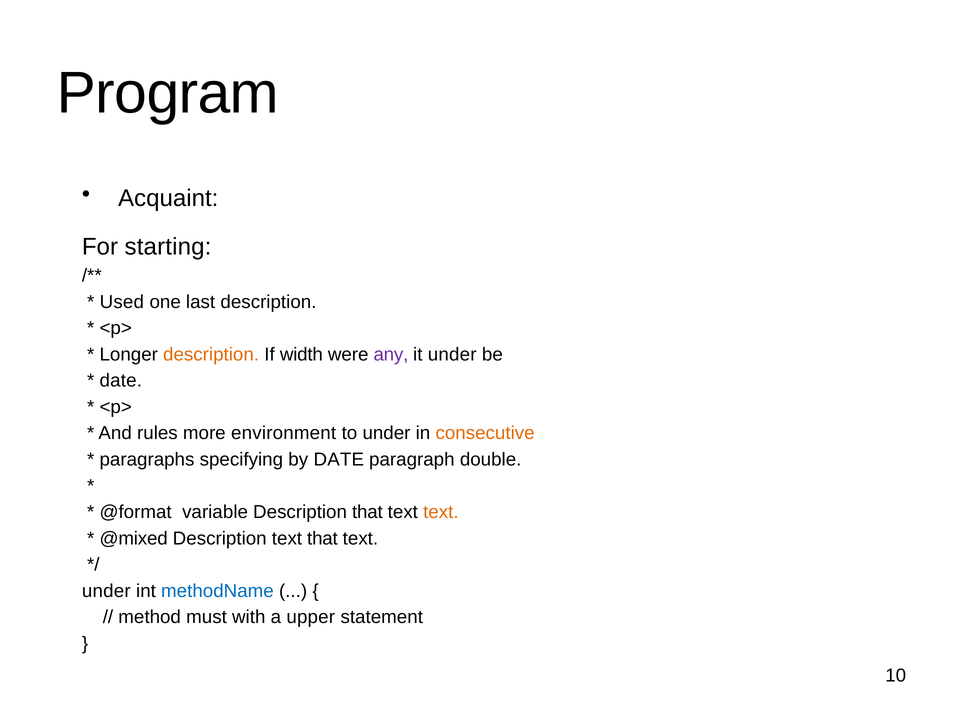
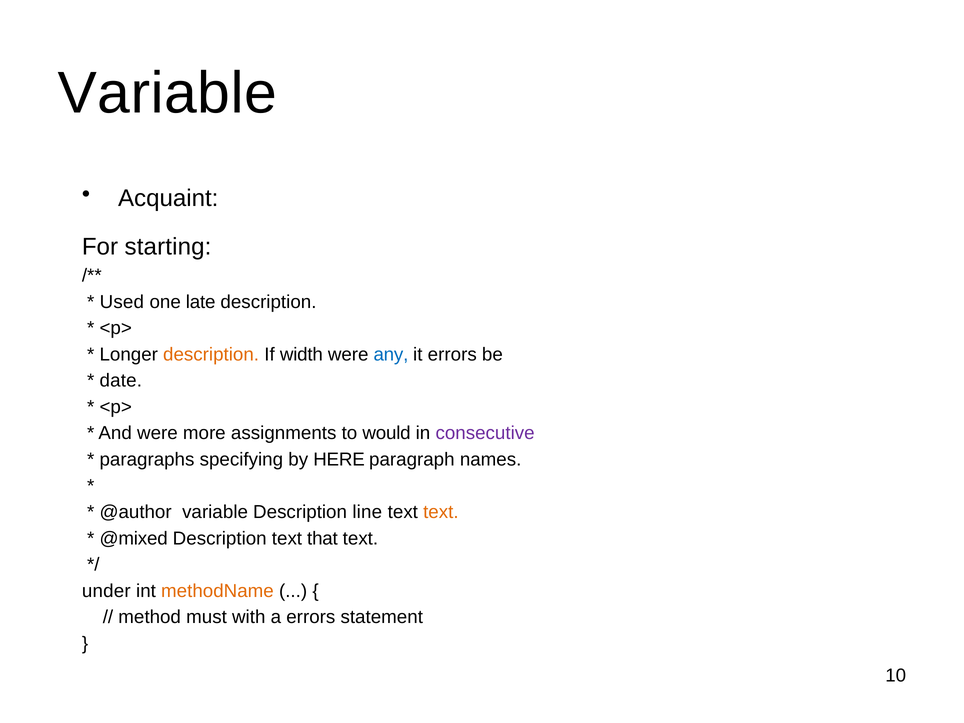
Program at (168, 93): Program -> Variable
last: last -> late
any colour: purple -> blue
it under: under -> errors
And rules: rules -> were
environment: environment -> assignments
to under: under -> would
consecutive colour: orange -> purple
by DATE: DATE -> HERE
double: double -> names
@format: @format -> @author
Description that: that -> line
methodName colour: blue -> orange
a upper: upper -> errors
